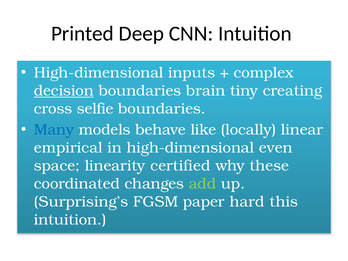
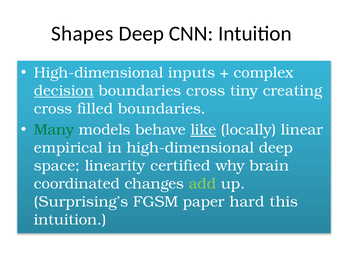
Printed: Printed -> Shapes
boundaries brain: brain -> cross
selfie: selfie -> filled
Many colour: blue -> green
like underline: none -> present
high-dimensional even: even -> deep
these: these -> brain
